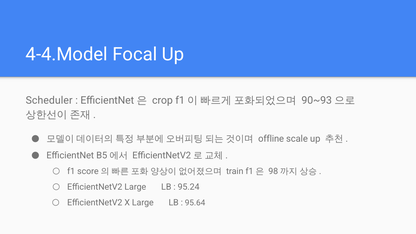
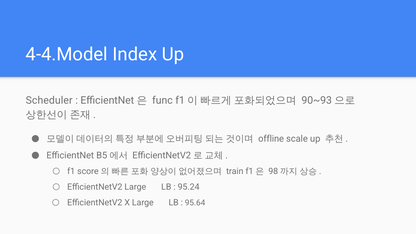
Focal: Focal -> Index
crop: crop -> func
